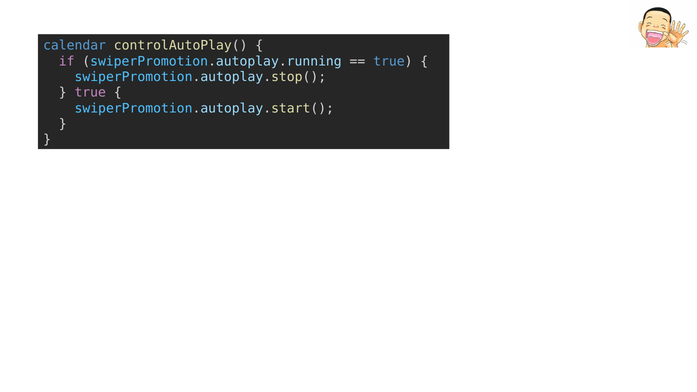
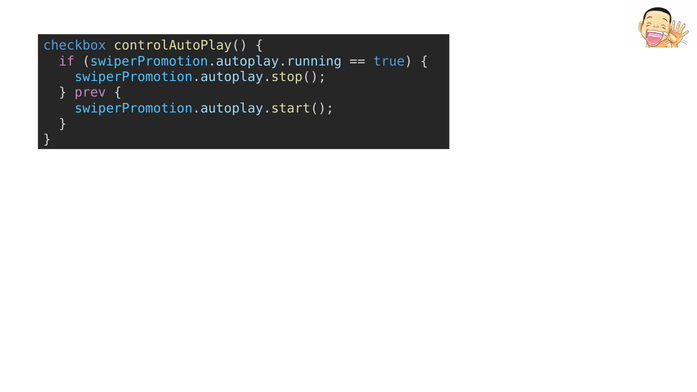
calendar: calendar -> checkbox
true at (90, 93): true -> prev
